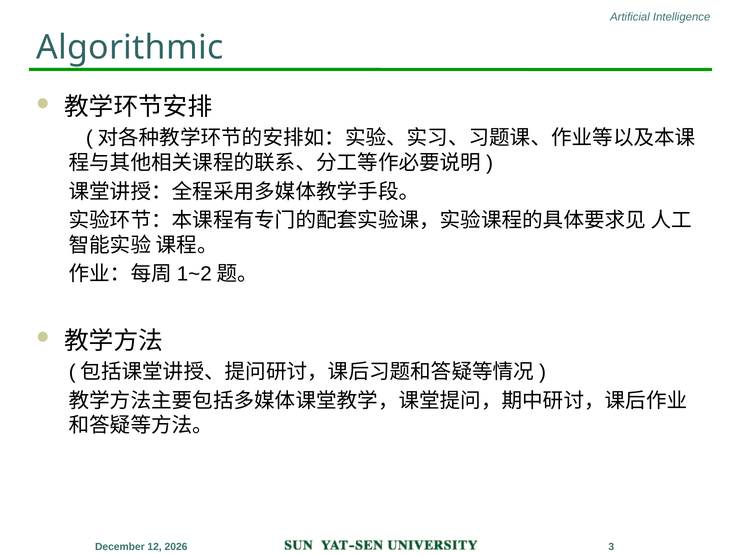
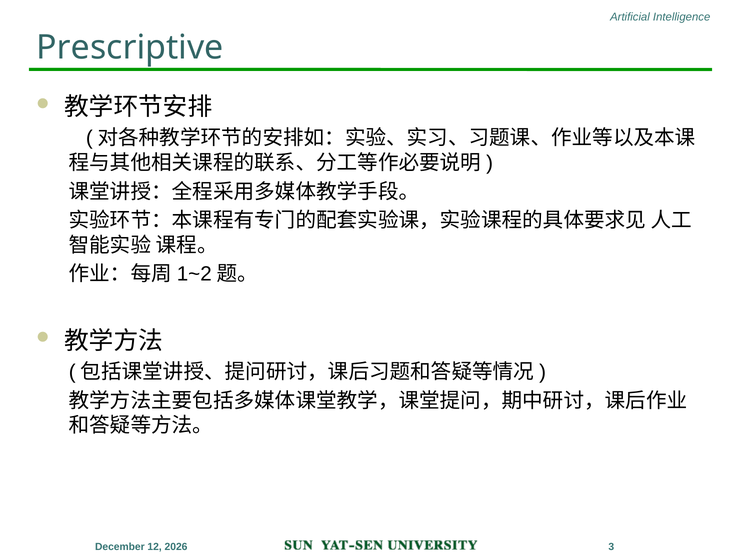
Algorithmic: Algorithmic -> Prescriptive
